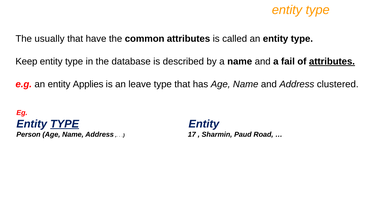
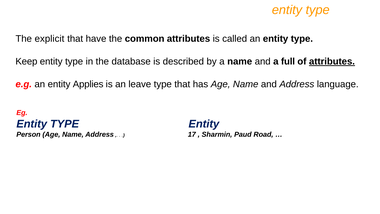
usually: usually -> explicit
fail: fail -> full
clustered: clustered -> language
TYPE at (65, 124) underline: present -> none
